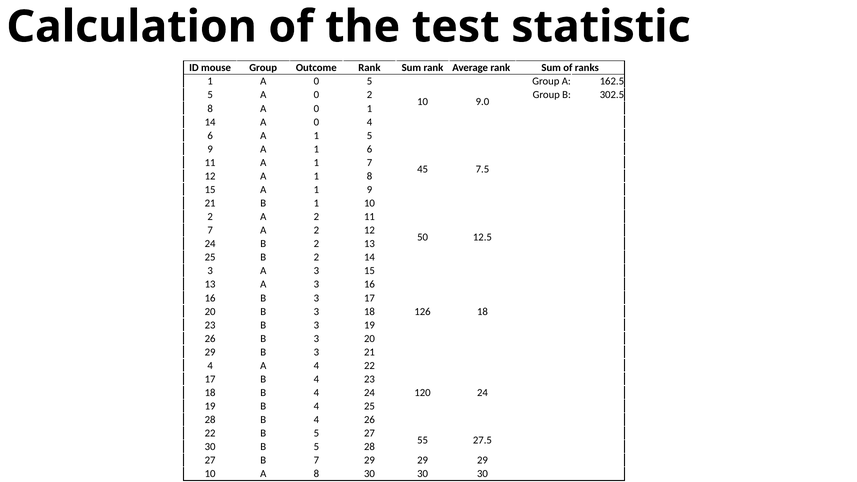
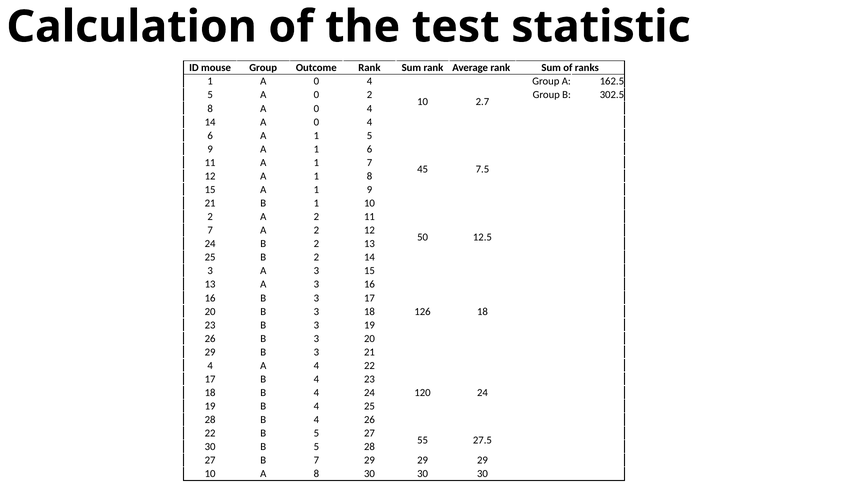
1 A 0 5: 5 -> 4
9.0: 9.0 -> 2.7
8 A 0 1: 1 -> 4
